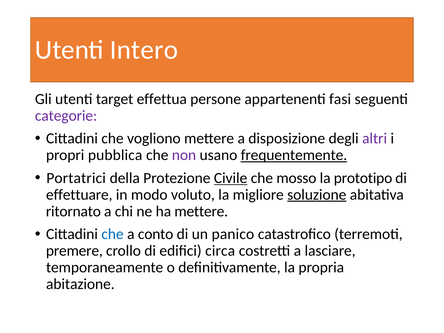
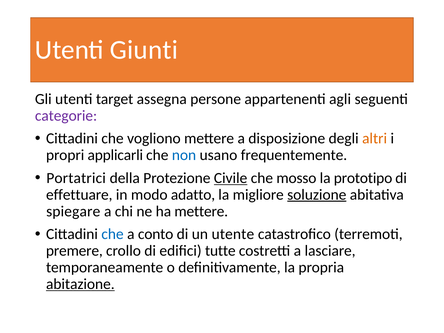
Intero: Intero -> Giunti
effettua: effettua -> assegna
fasi: fasi -> agli
altri colour: purple -> orange
pubblica: pubblica -> applicarli
non colour: purple -> blue
frequentemente underline: present -> none
voluto: voluto -> adatto
ritornato: ritornato -> spiegare
panico: panico -> utente
circa: circa -> tutte
abitazione underline: none -> present
